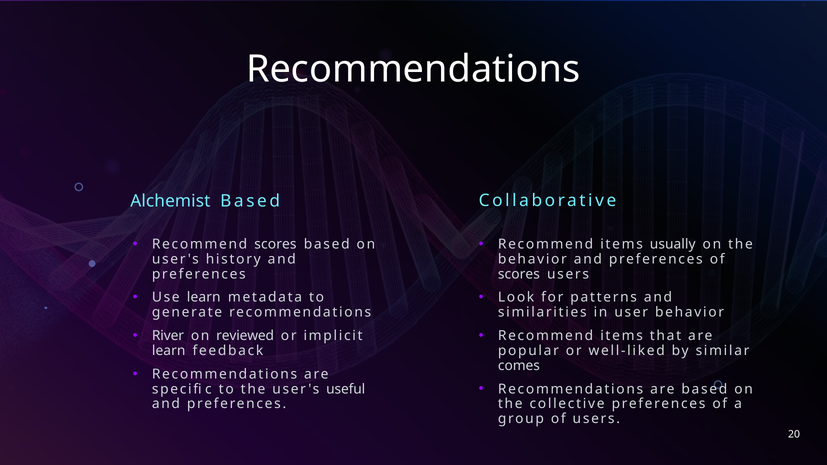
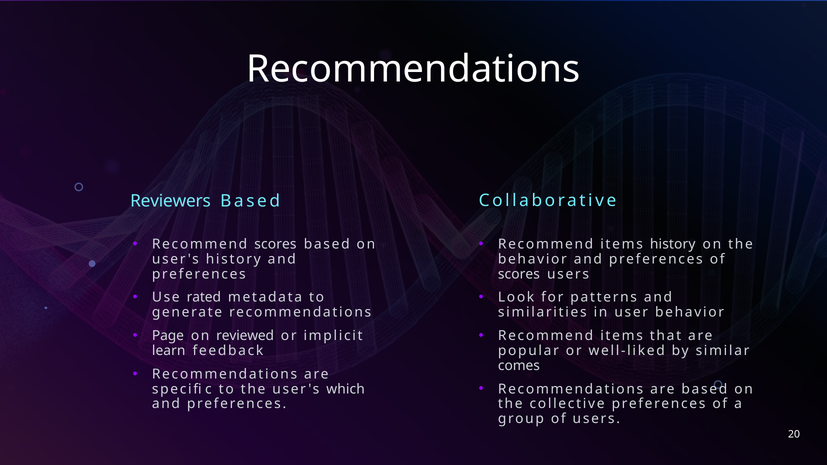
Alchemist: Alchemist -> Reviewers
items usually: usually -> history
Use learn: learn -> rated
River: River -> Page
useful: useful -> which
